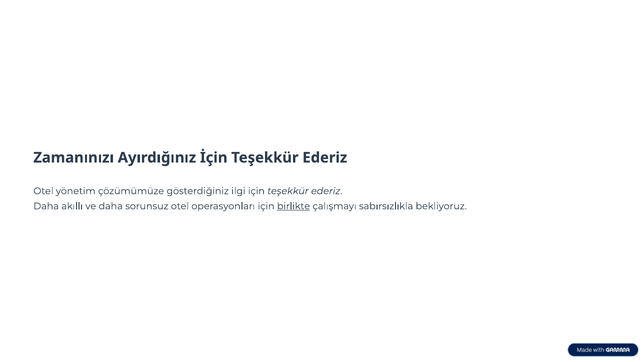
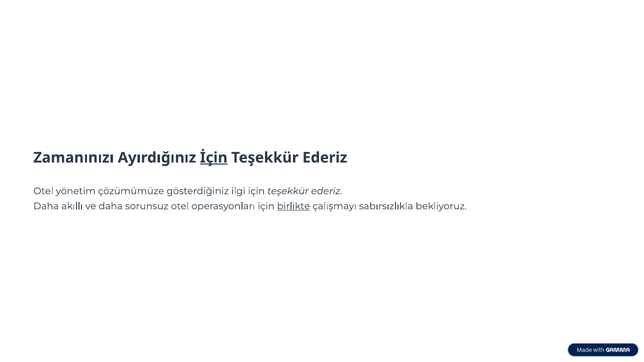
İçin underline: none -> present
